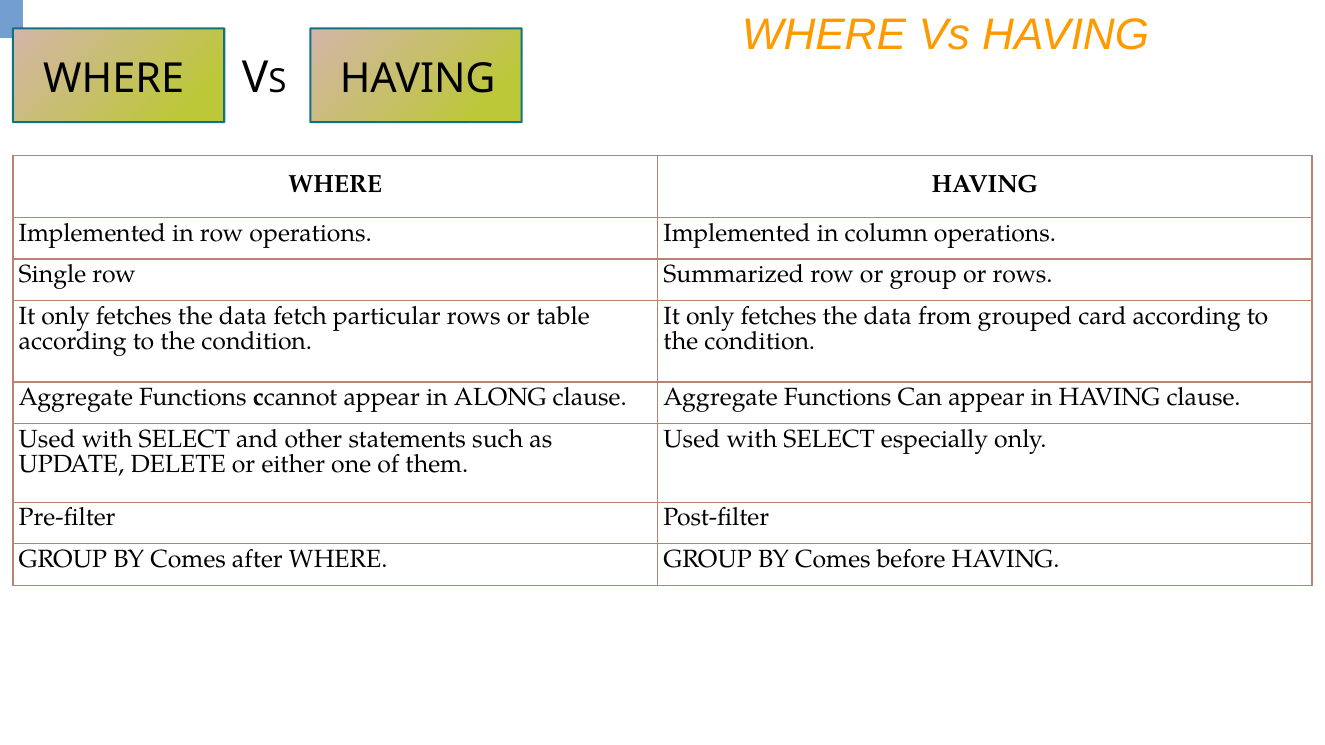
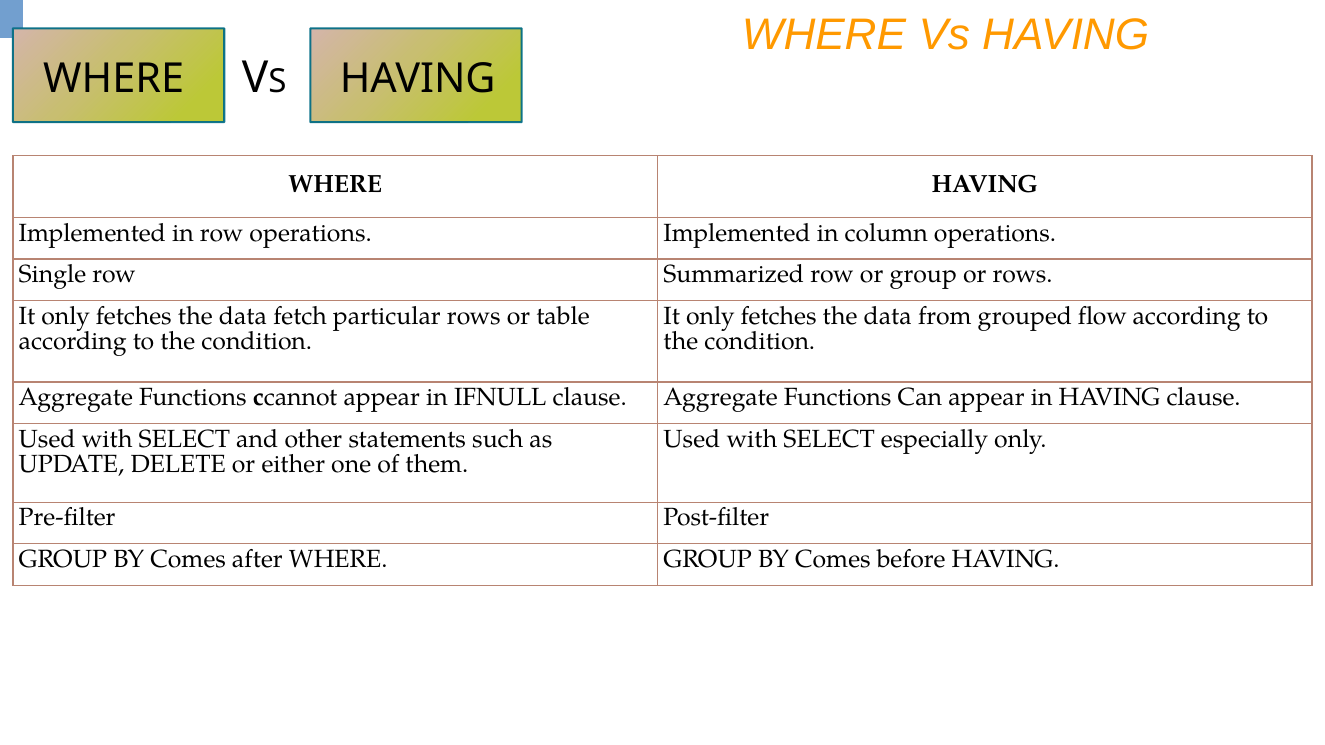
card: card -> flow
ALONG: ALONG -> IFNULL
